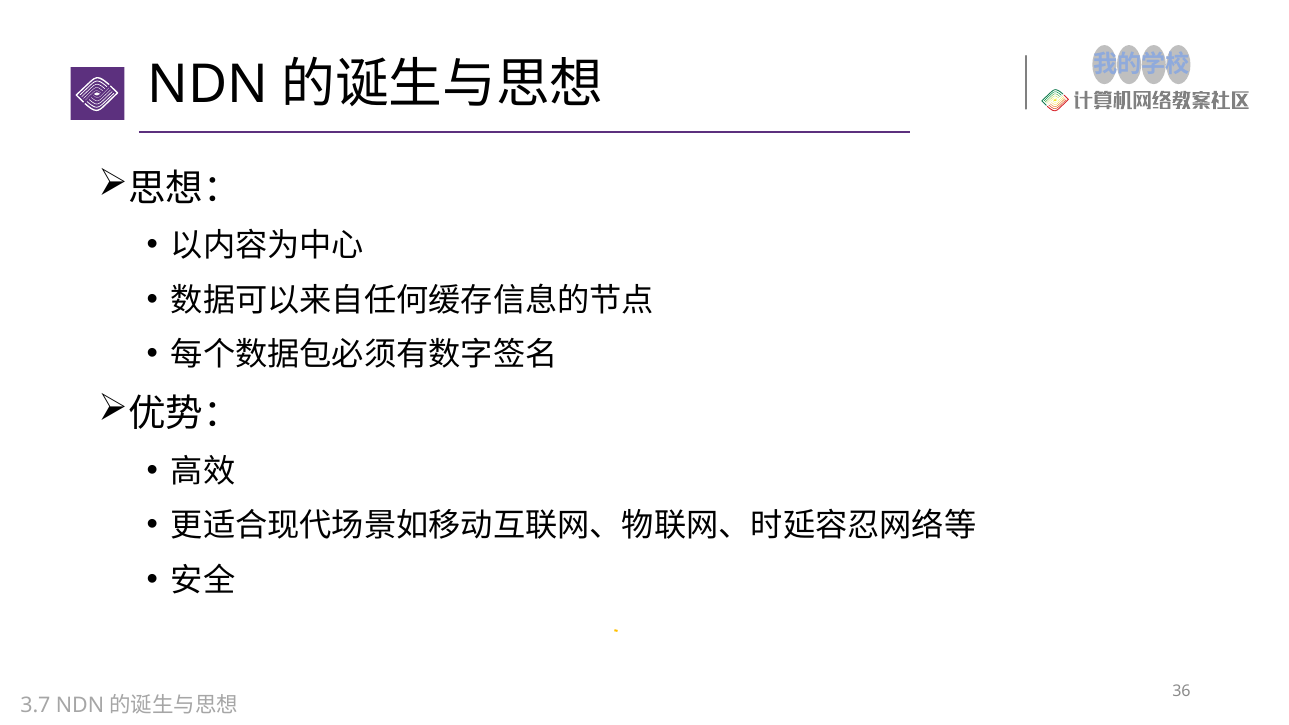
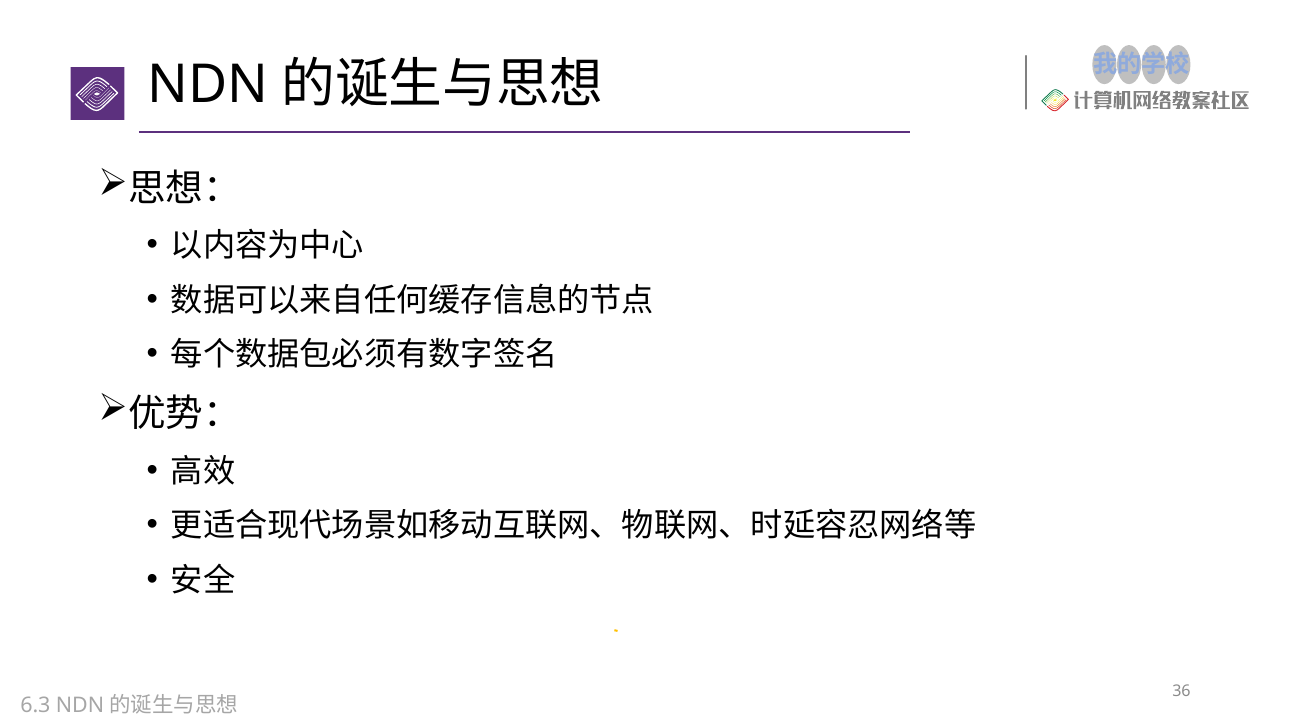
3.7: 3.7 -> 6.3
